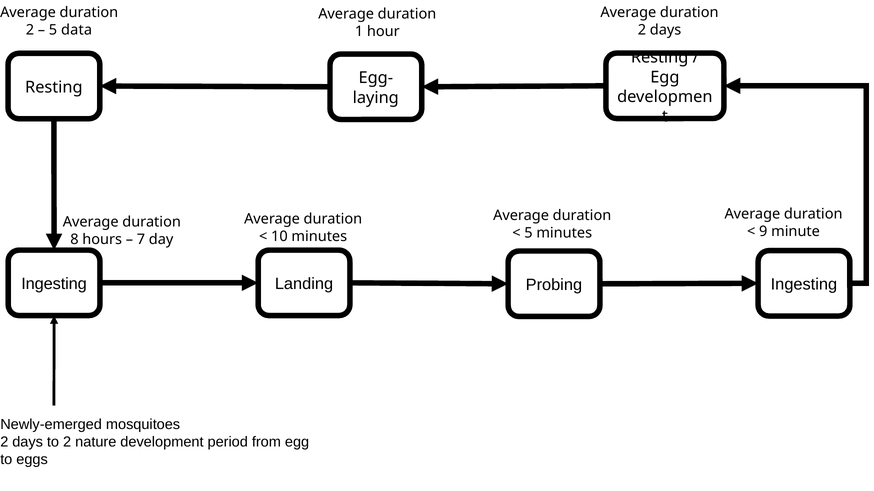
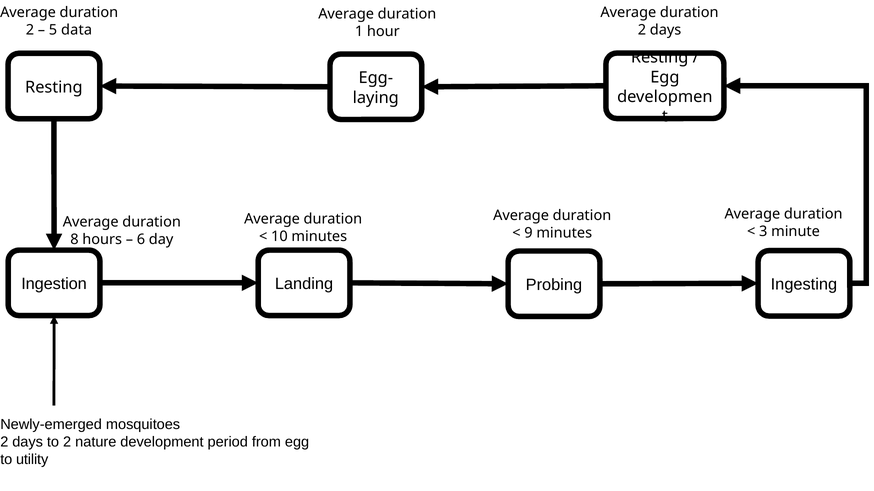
9: 9 -> 3
5 at (529, 233): 5 -> 9
7: 7 -> 6
Ingesting at (54, 284): Ingesting -> Ingestion
eggs: eggs -> utility
